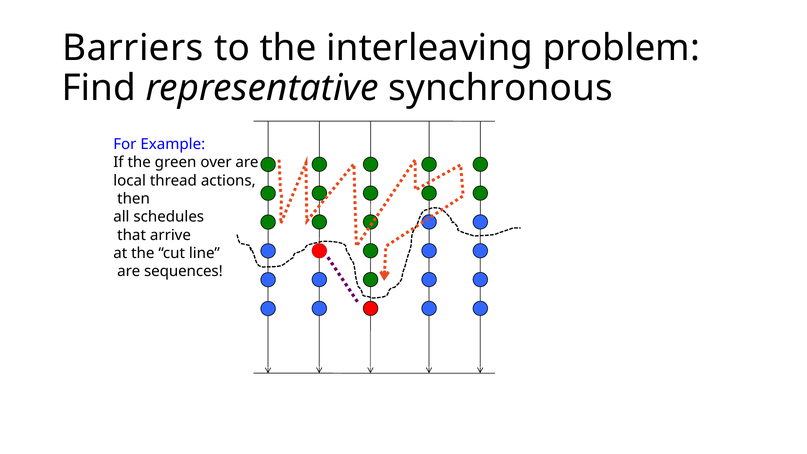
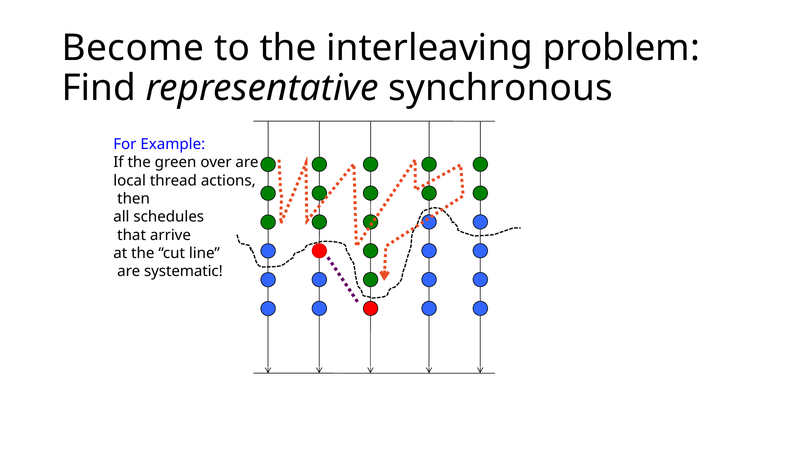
Barriers: Barriers -> Become
sequences: sequences -> systematic
